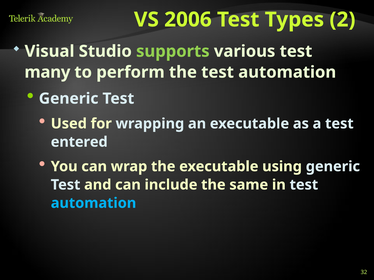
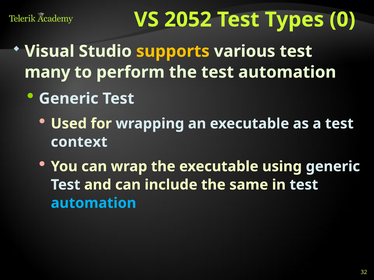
2006: 2006 -> 2052
2: 2 -> 0
supports colour: light green -> yellow
entered: entered -> context
